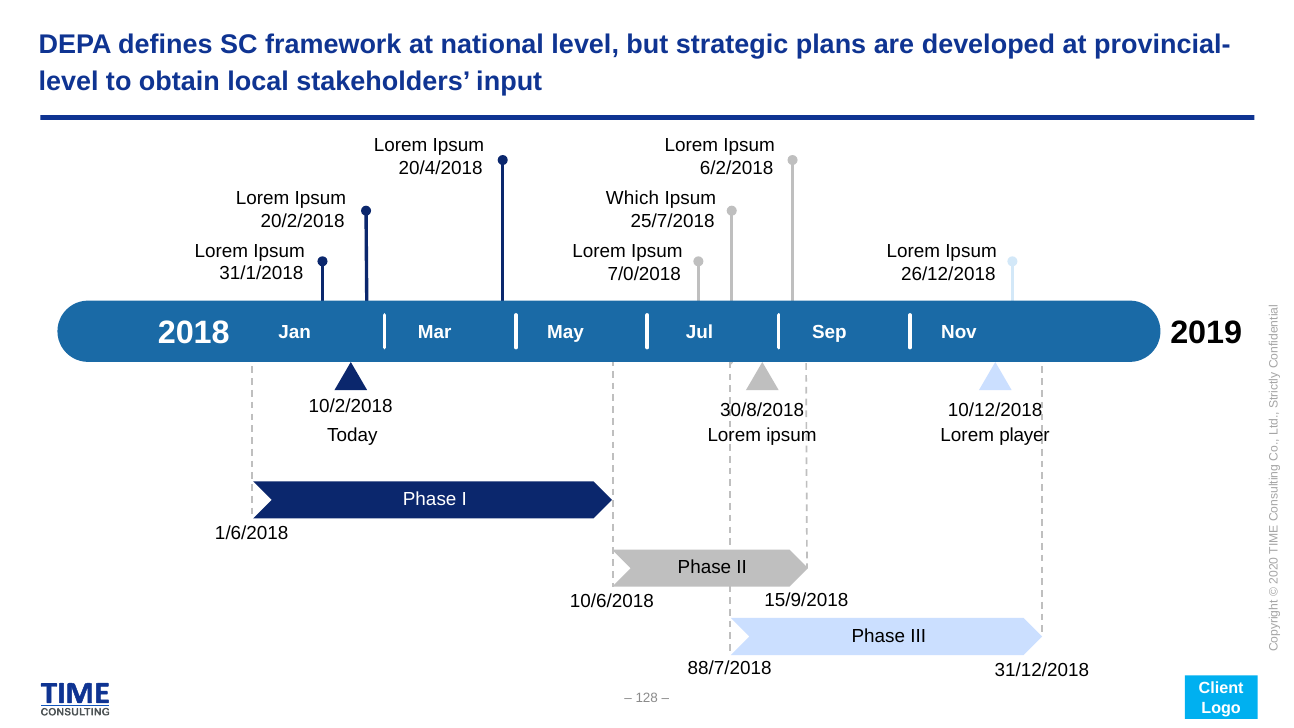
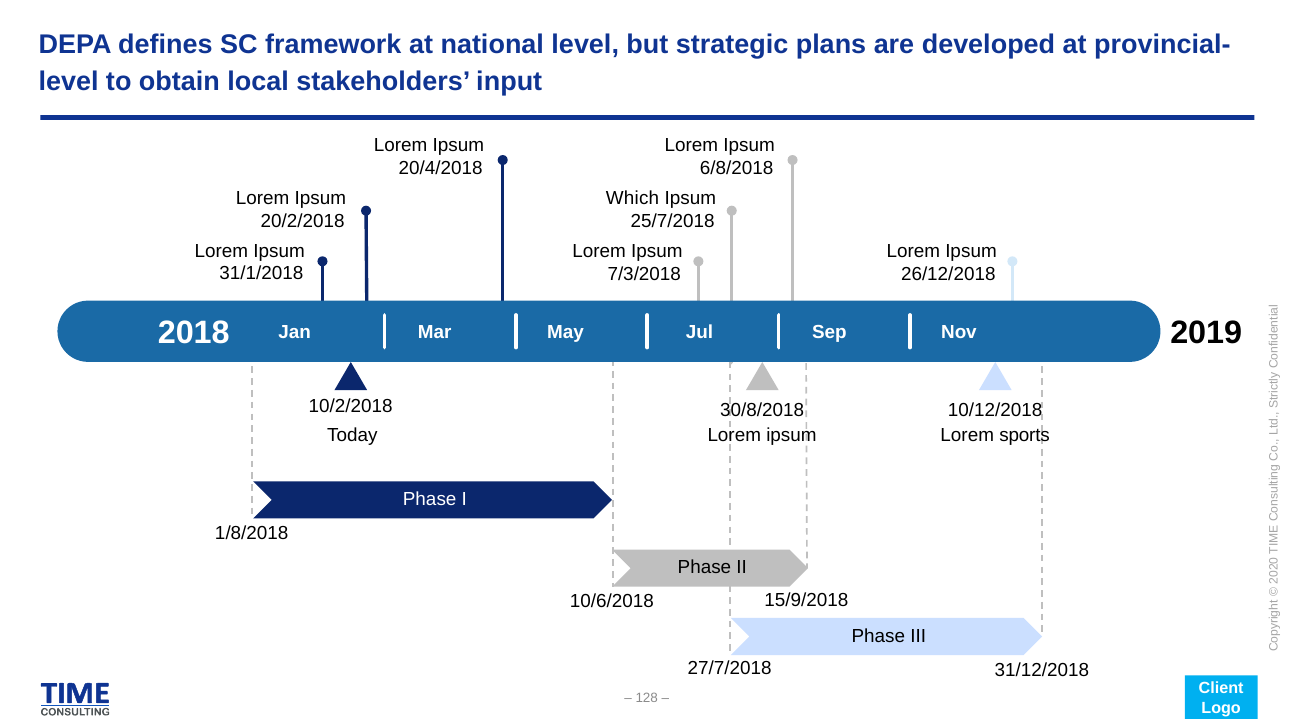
6/2/2018: 6/2/2018 -> 6/8/2018
7/0/2018: 7/0/2018 -> 7/3/2018
player: player -> sports
1/6/2018: 1/6/2018 -> 1/8/2018
88/7/2018: 88/7/2018 -> 27/7/2018
